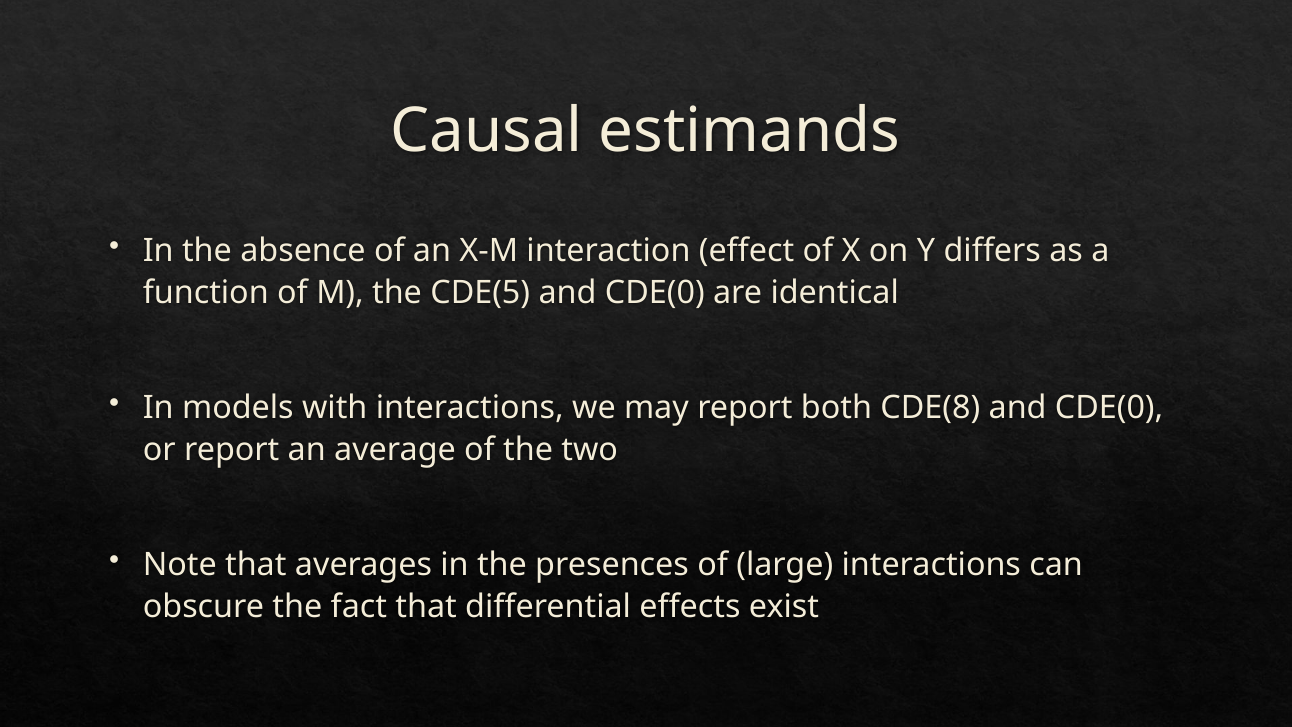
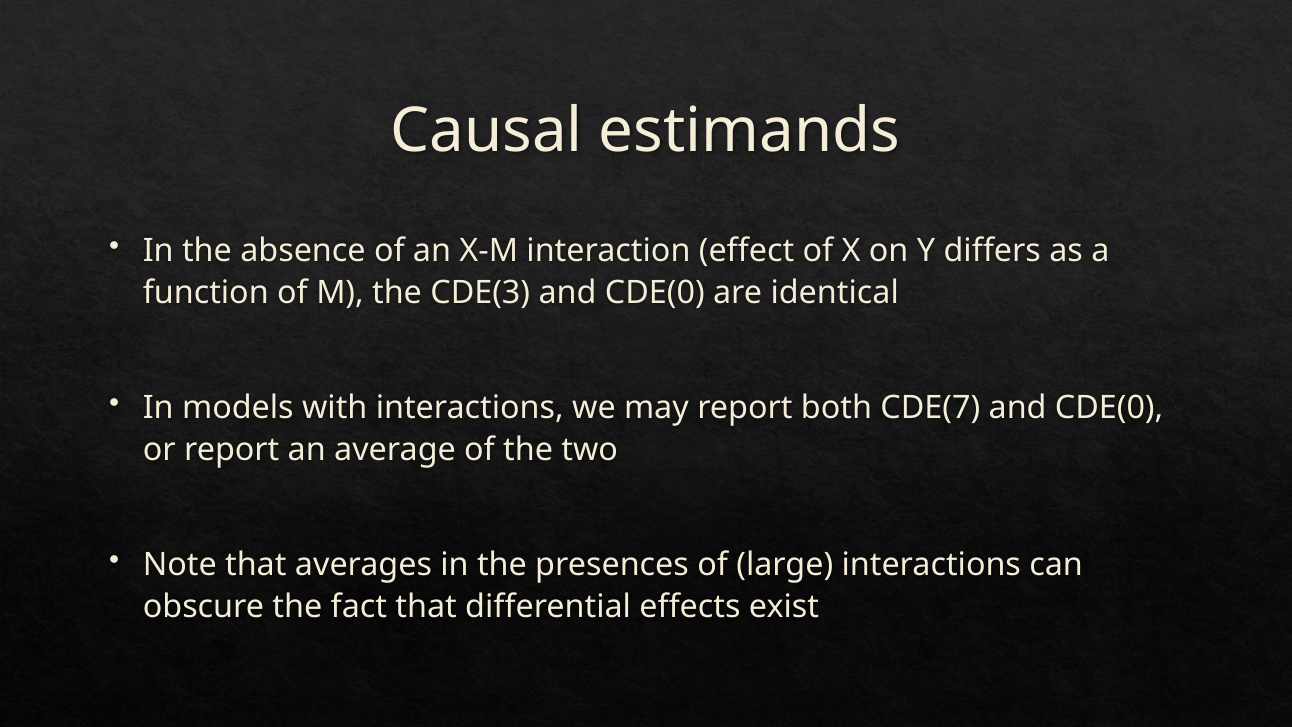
CDE(5: CDE(5 -> CDE(3
CDE(8: CDE(8 -> CDE(7
